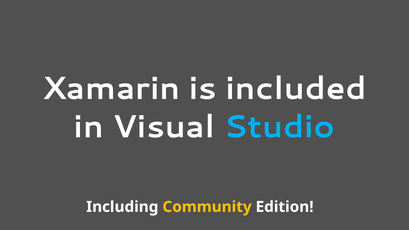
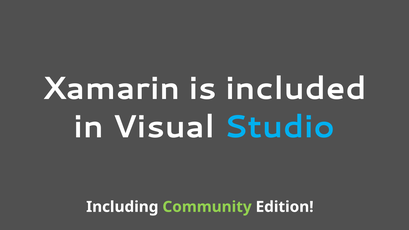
Community colour: yellow -> light green
